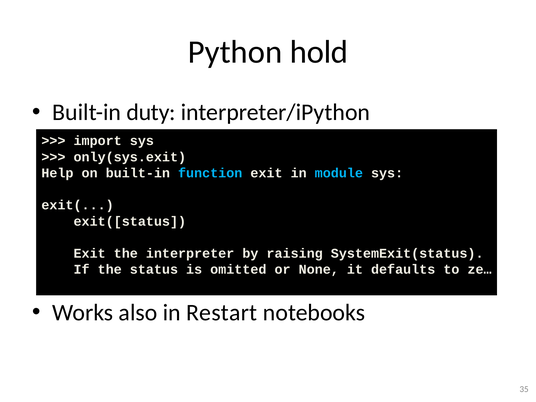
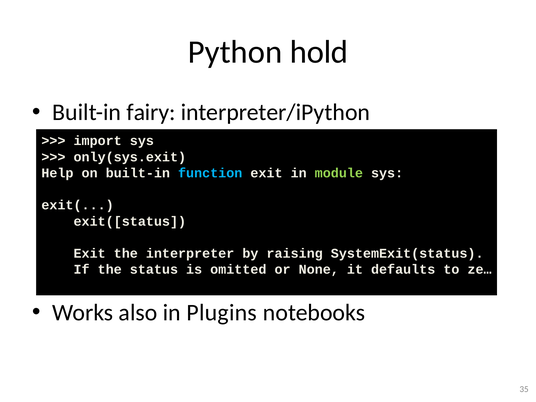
duty: duty -> fairy
module colour: light blue -> light green
Restart: Restart -> Plugins
